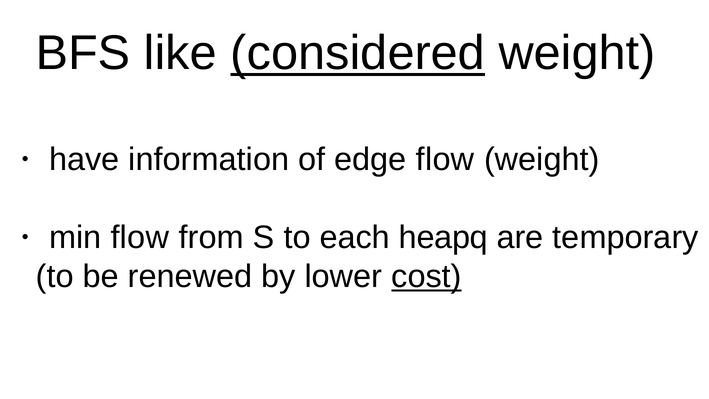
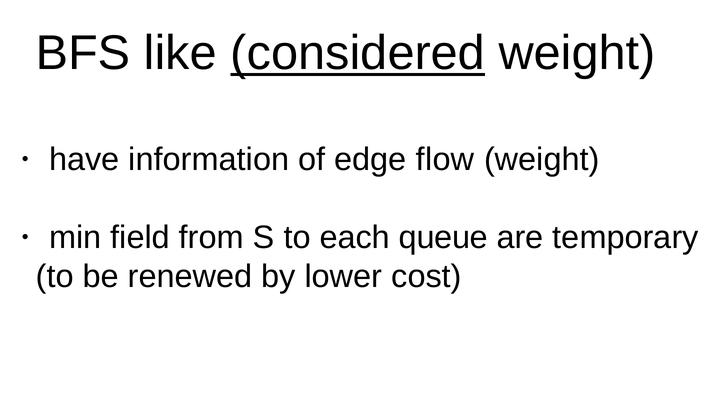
flow at (140, 237): flow -> field
heapq: heapq -> queue
cost underline: present -> none
